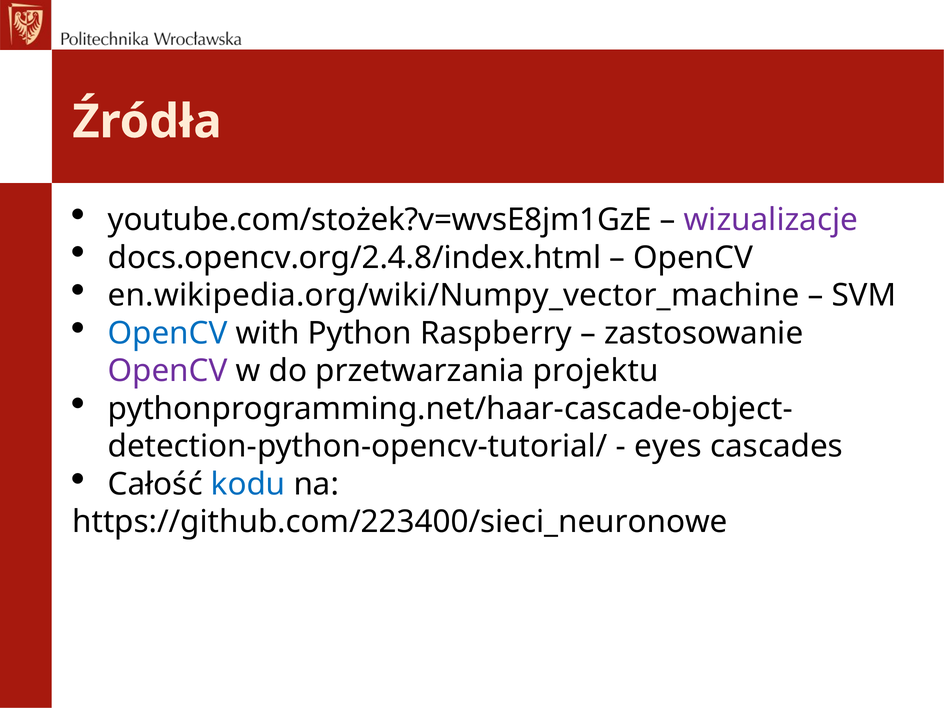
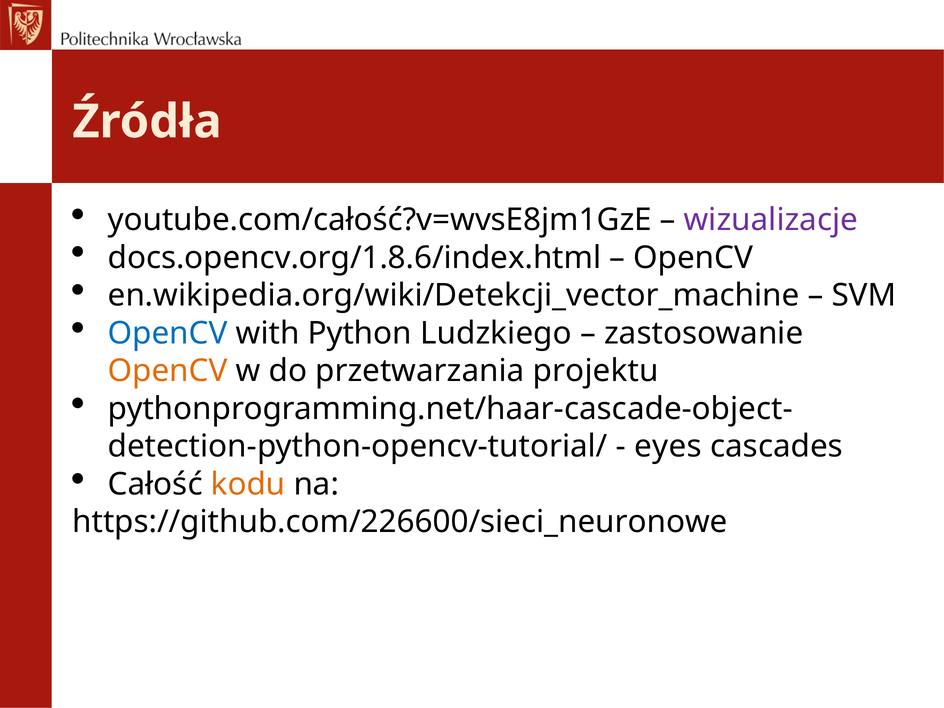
youtube.com/stożek?v=wvsE8jm1GzE: youtube.com/stożek?v=wvsE8jm1GzE -> youtube.com/całość?v=wvsE8jm1GzE
docs.opencv.org/2.4.8/index.html: docs.opencv.org/2.4.8/index.html -> docs.opencv.org/1.8.6/index.html
en.wikipedia.org/wiki/Numpy_vector_machine: en.wikipedia.org/wiki/Numpy_vector_machine -> en.wikipedia.org/wiki/Detekcji_vector_machine
Raspberry: Raspberry -> Ludzkiego
OpenCV at (168, 371) colour: purple -> orange
kodu colour: blue -> orange
https://github.com/223400/sieci_neuronowe: https://github.com/223400/sieci_neuronowe -> https://github.com/226600/sieci_neuronowe
